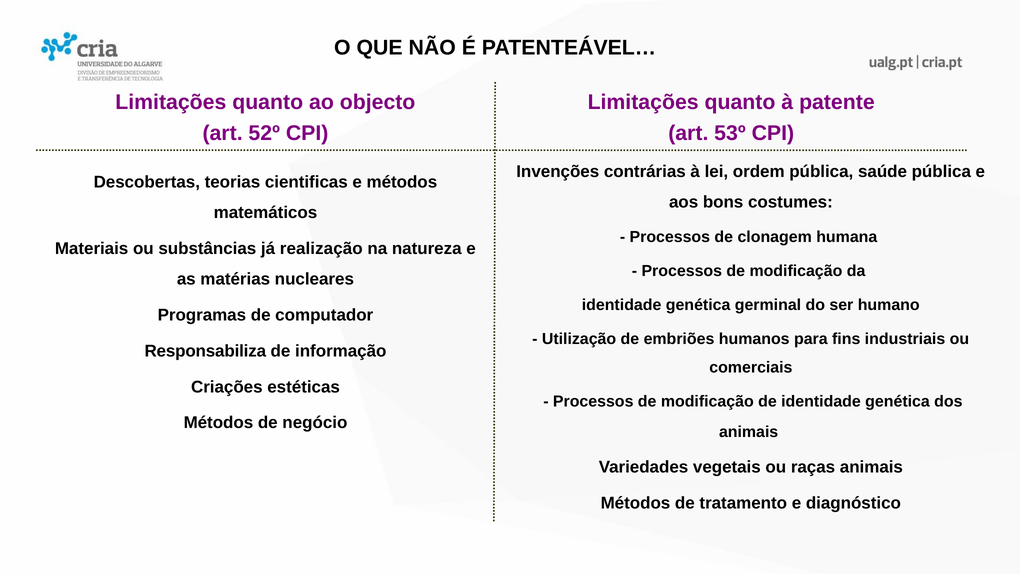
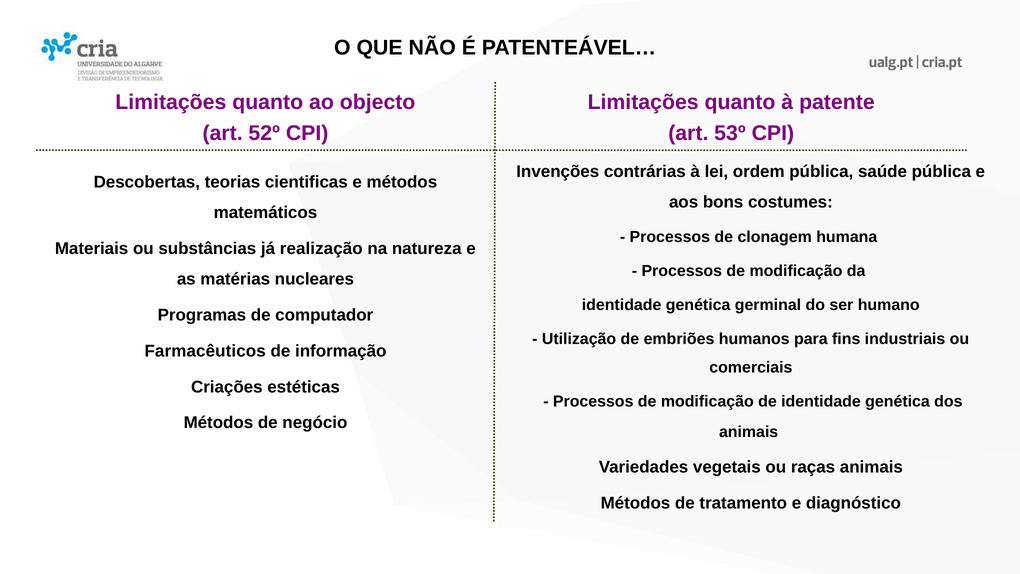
Responsabiliza: Responsabiliza -> Farmacêuticos
